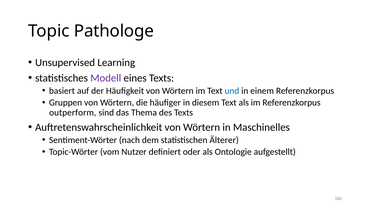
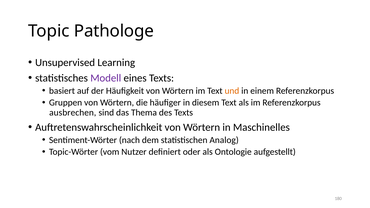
und colour: blue -> orange
outperform: outperform -> ausbrechen
Älterer: Älterer -> Analog
